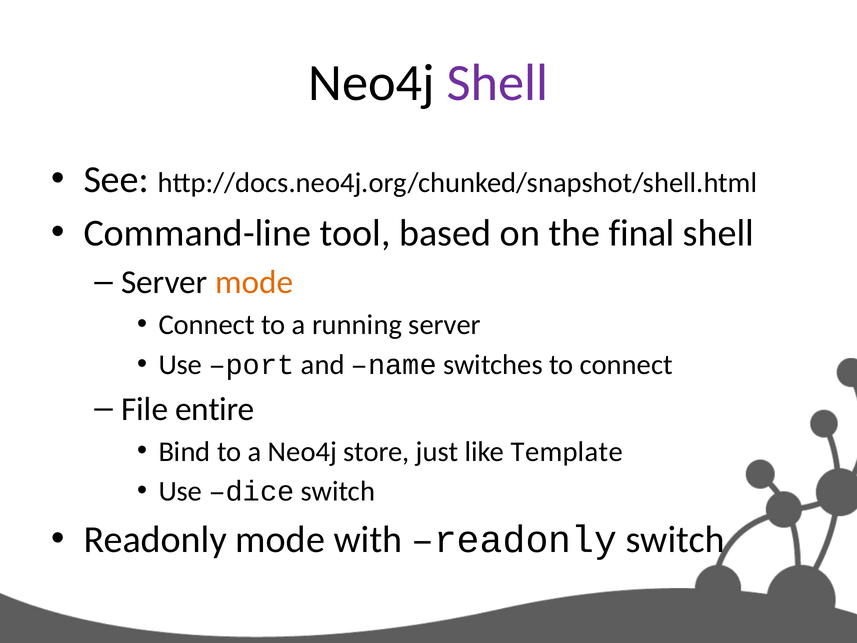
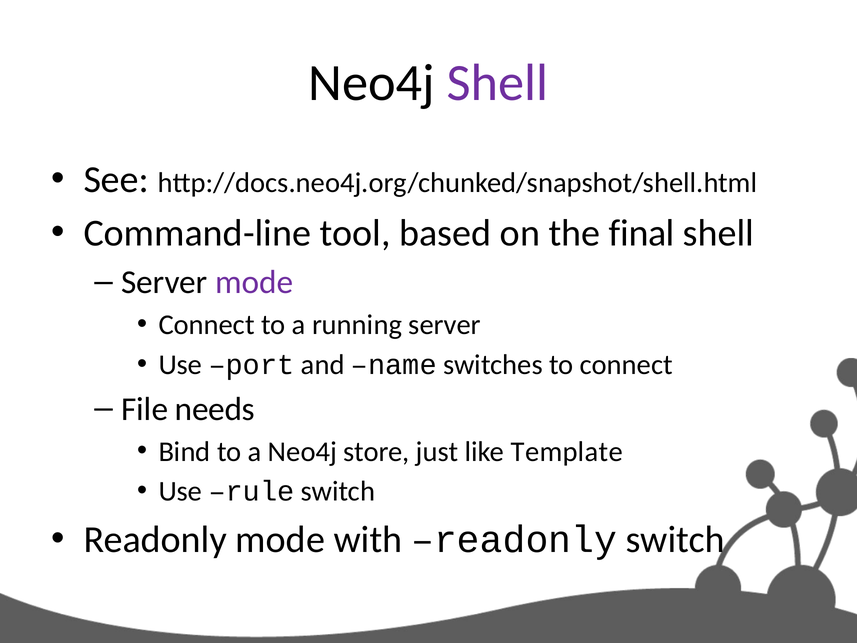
mode at (254, 282) colour: orange -> purple
entire: entire -> needs
dice: dice -> rule
